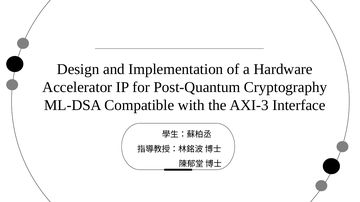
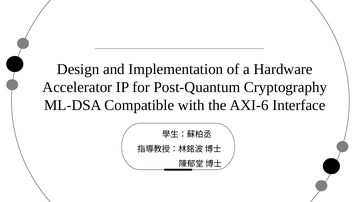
AXI-3: AXI-3 -> AXI-6
